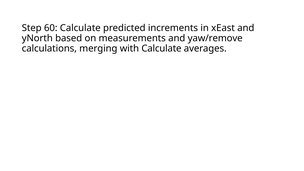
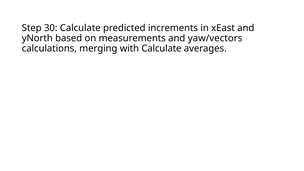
60: 60 -> 30
yaw/remove: yaw/remove -> yaw/vectors
